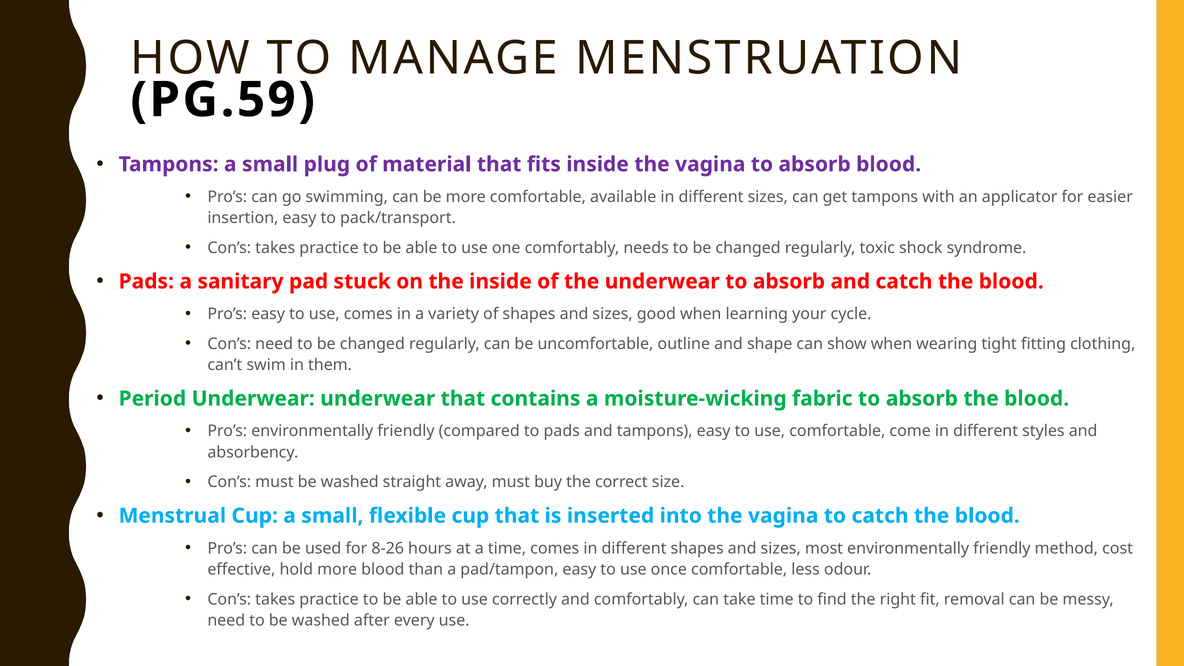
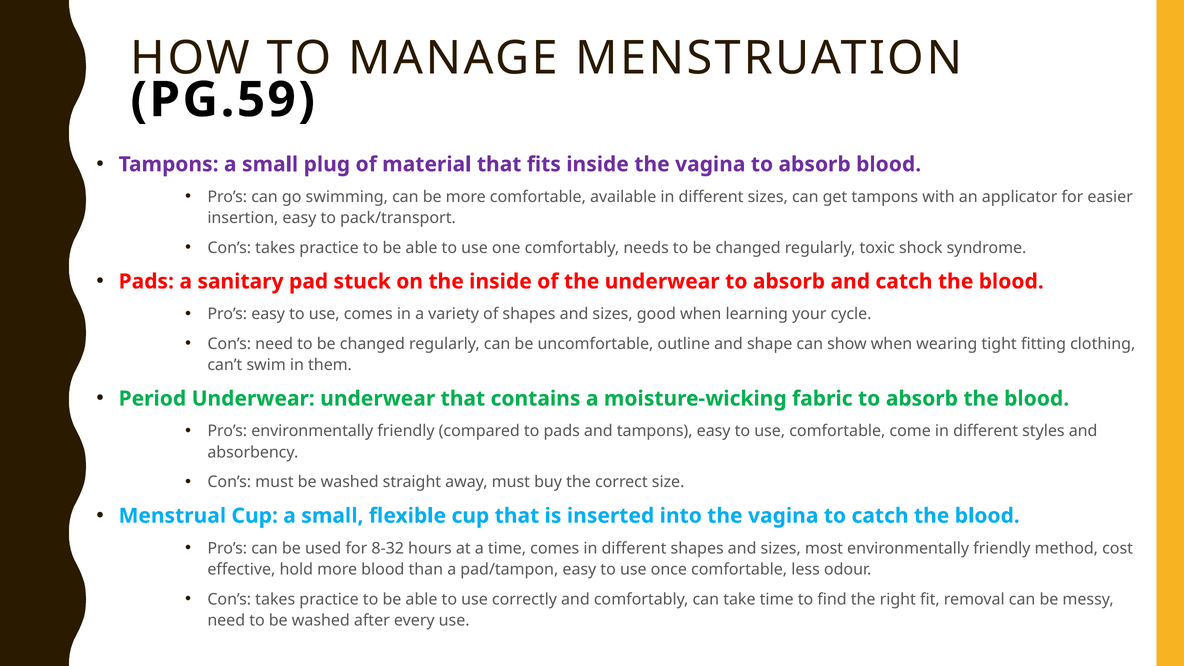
8-26: 8-26 -> 8-32
